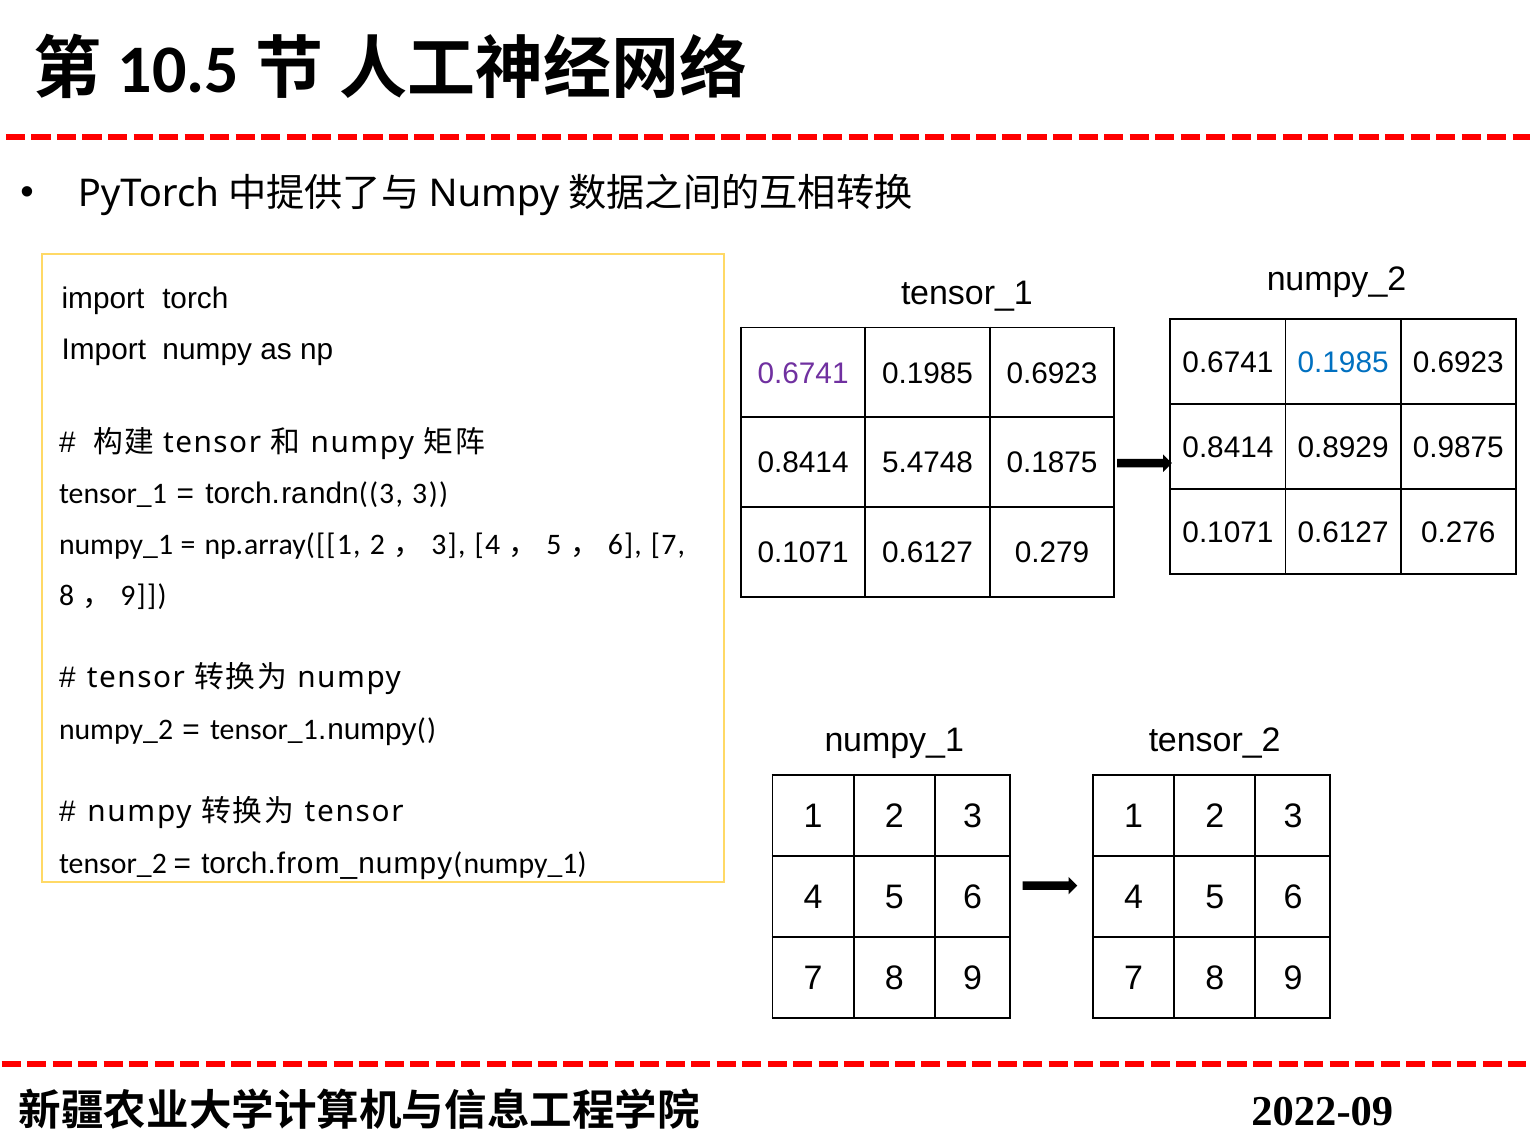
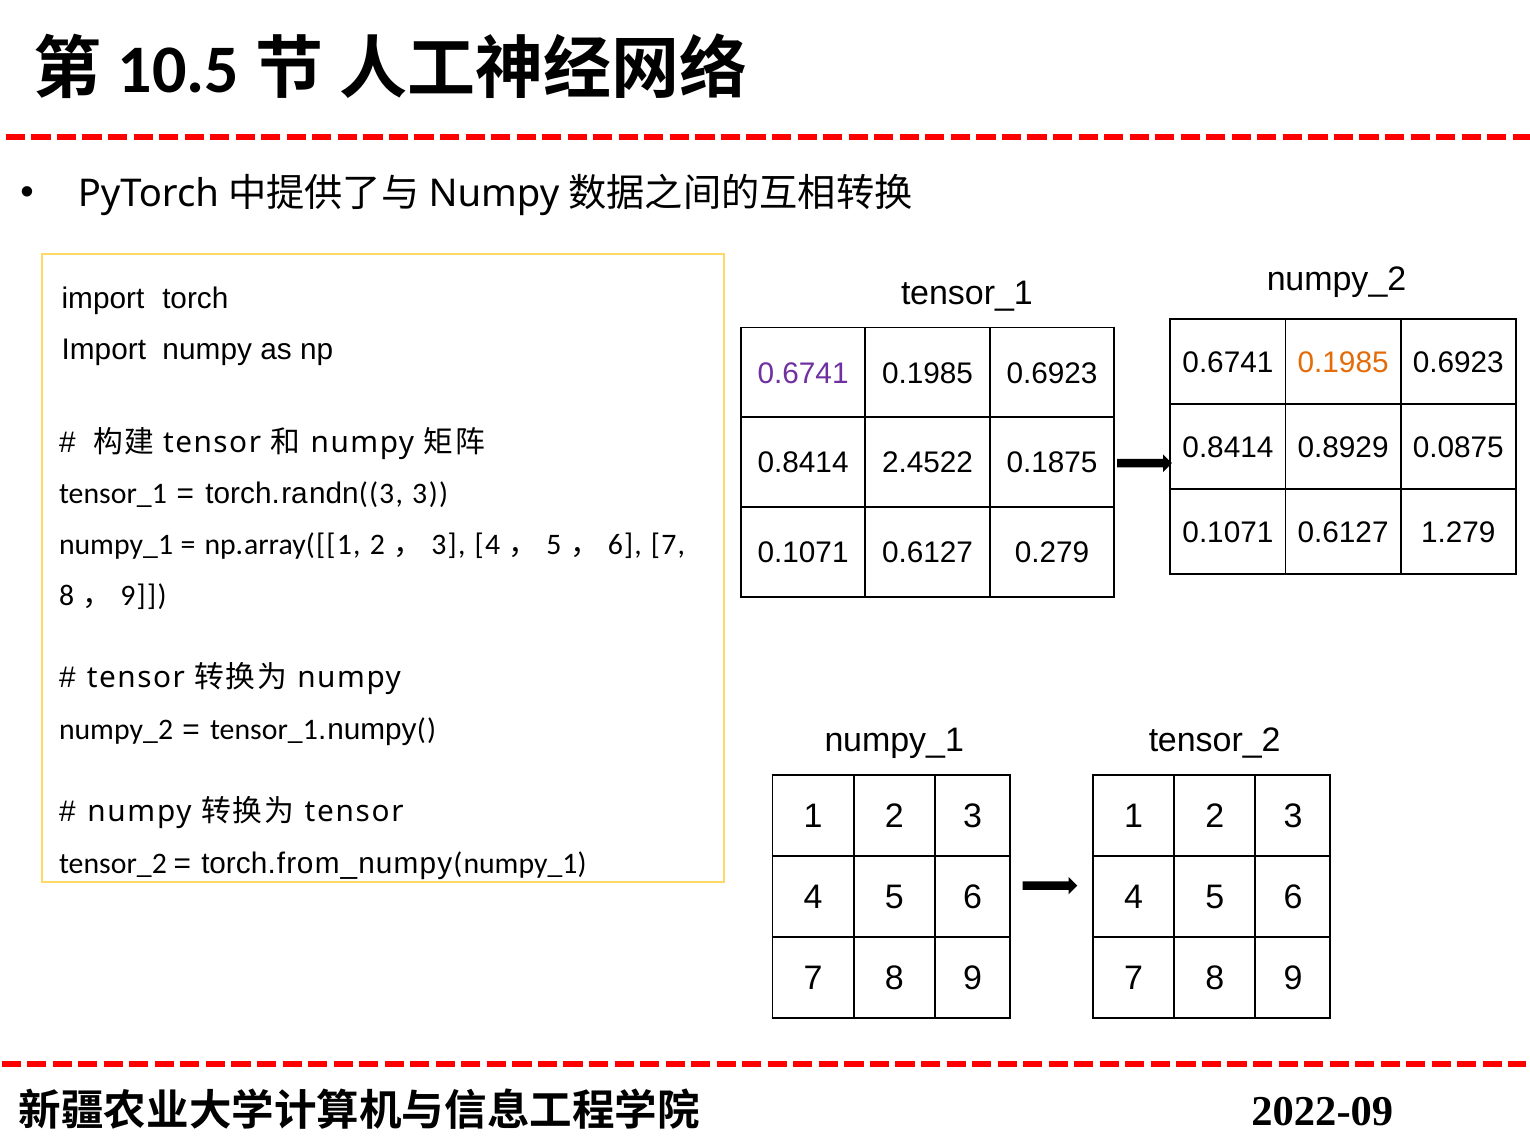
0.1985 at (1343, 362) colour: blue -> orange
0.9875: 0.9875 -> 0.0875
5.4748: 5.4748 -> 2.4522
0.276: 0.276 -> 1.279
